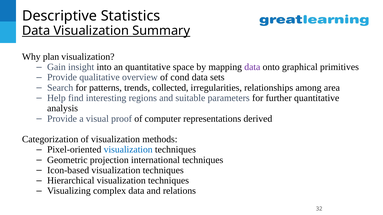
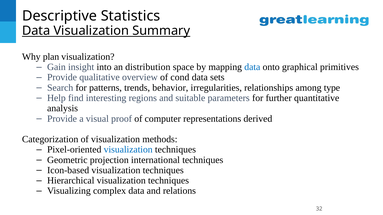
an quantitative: quantitative -> distribution
data at (252, 67) colour: purple -> blue
collected: collected -> behavior
area: area -> type
